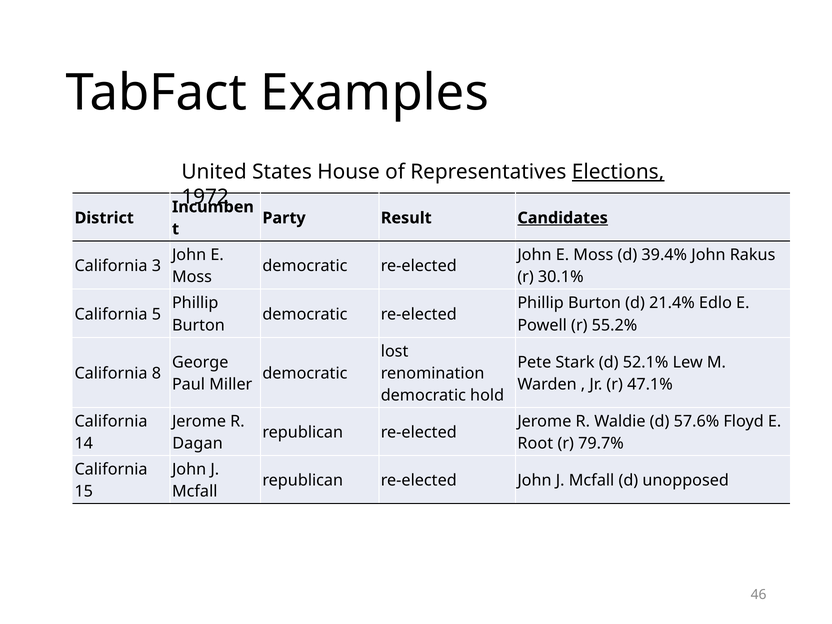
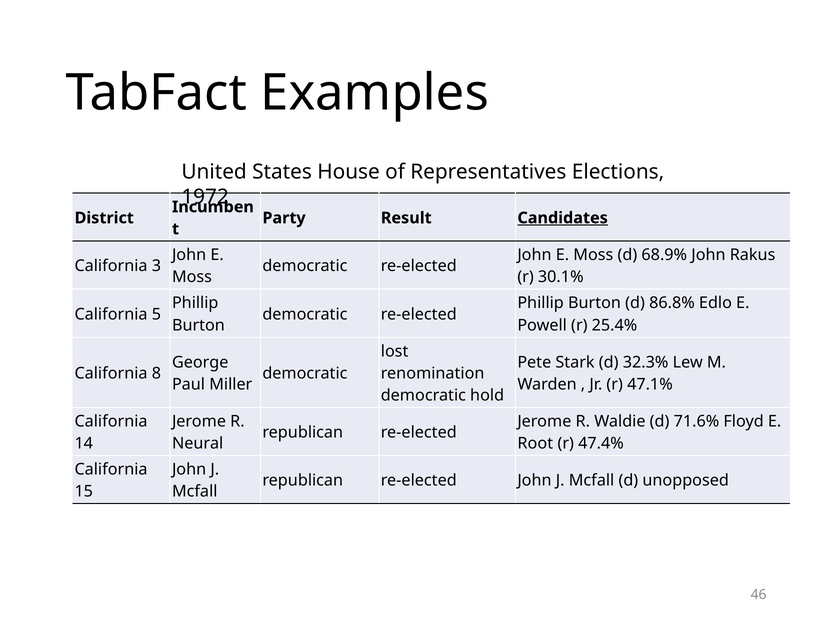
Elections underline: present -> none
39.4%: 39.4% -> 68.9%
21.4%: 21.4% -> 86.8%
55.2%: 55.2% -> 25.4%
52.1%: 52.1% -> 32.3%
57.6%: 57.6% -> 71.6%
Dagan: Dagan -> Neural
79.7%: 79.7% -> 47.4%
